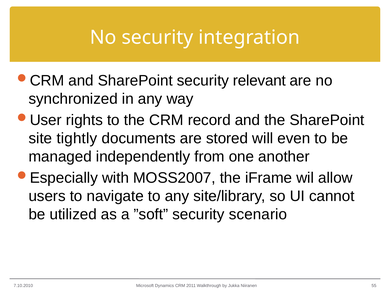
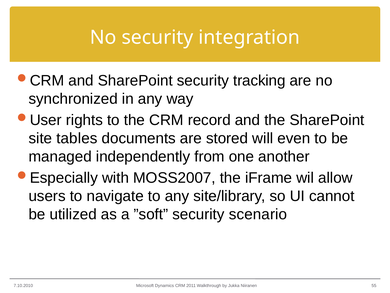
relevant: relevant -> tracking
tightly: tightly -> tables
